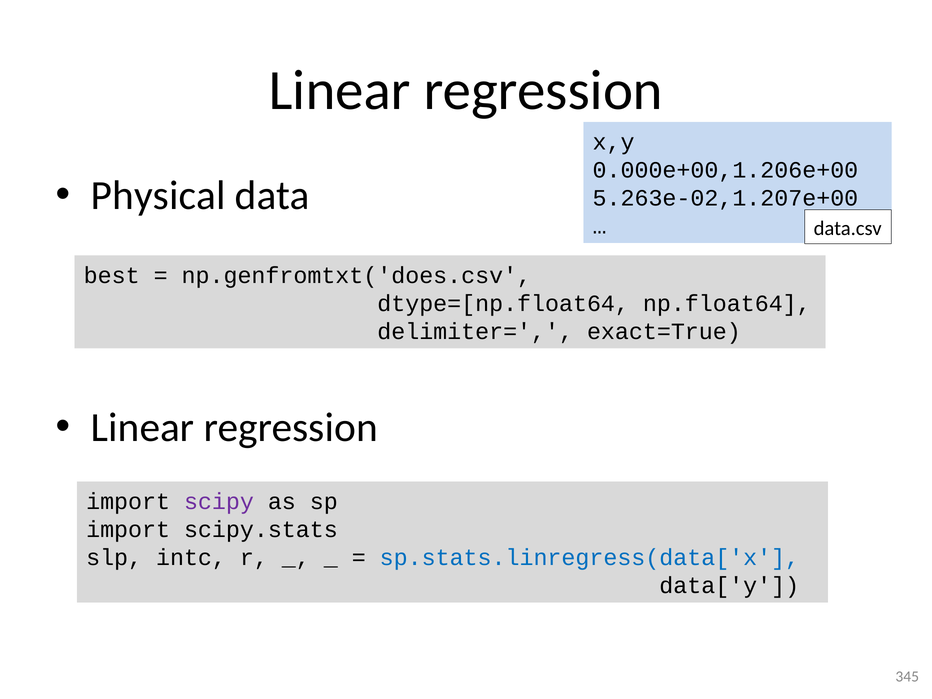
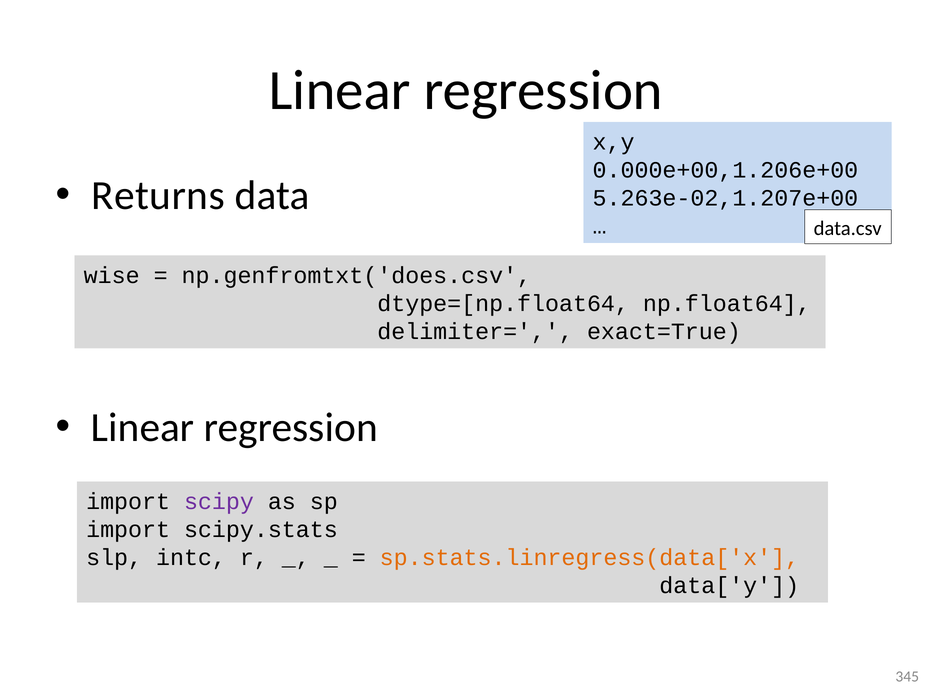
Physical: Physical -> Returns
best: best -> wise
sp.stats.linregress(data['x colour: blue -> orange
